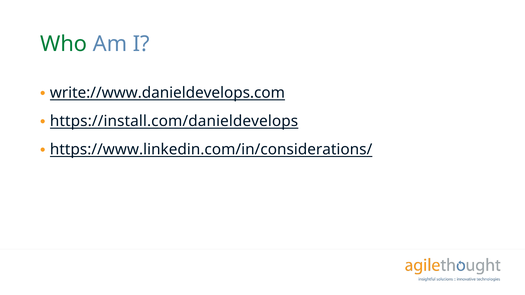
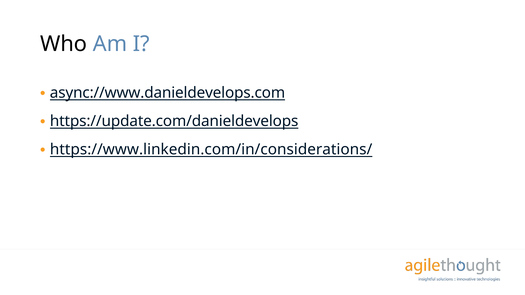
Who colour: green -> black
write://www.danieldevelops.com: write://www.danieldevelops.com -> async://www.danieldevelops.com
https://install.com/danieldevelops: https://install.com/danieldevelops -> https://update.com/danieldevelops
